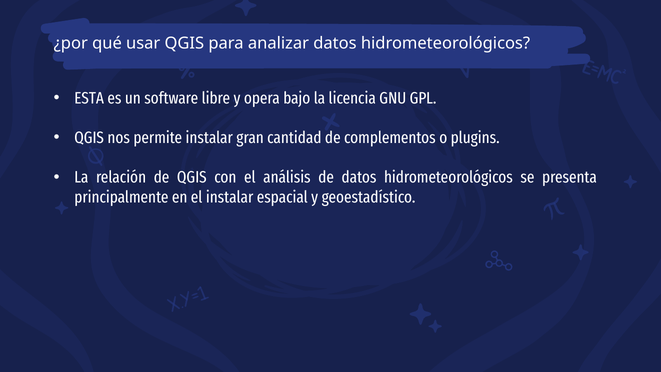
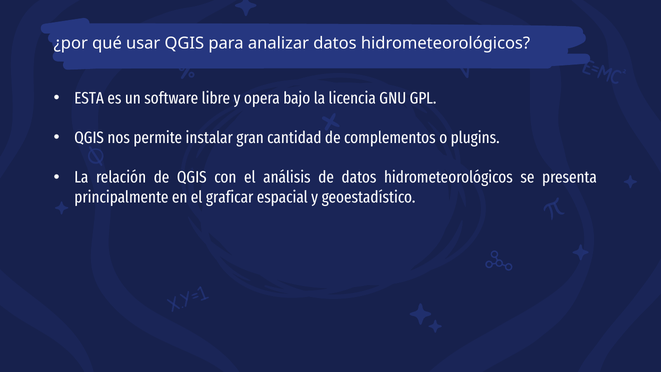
el instalar: instalar -> graficar
